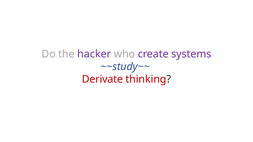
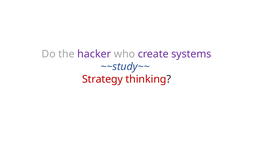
Derivate: Derivate -> Strategy
